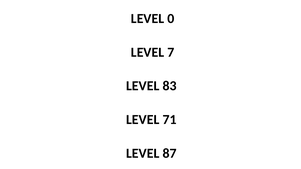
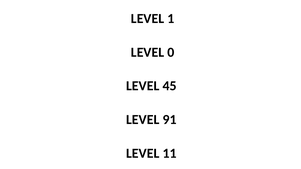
0: 0 -> 1
7: 7 -> 0
83: 83 -> 45
71: 71 -> 91
87: 87 -> 11
